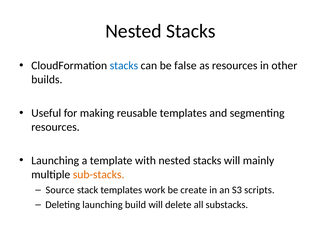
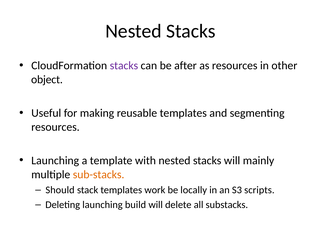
stacks at (124, 66) colour: blue -> purple
false: false -> after
builds: builds -> object
Source: Source -> Should
create: create -> locally
